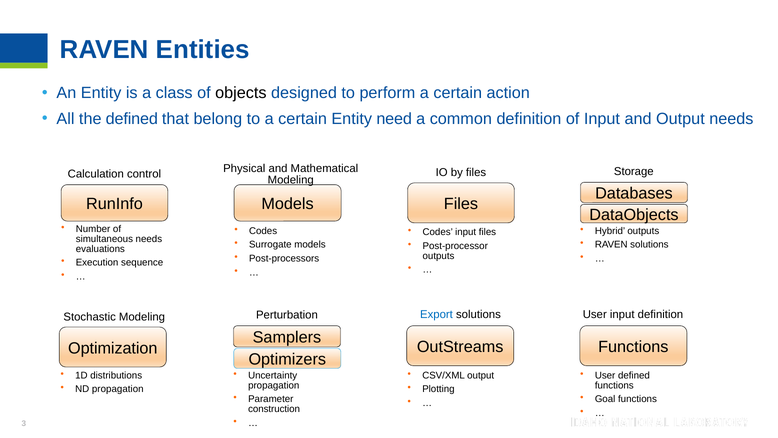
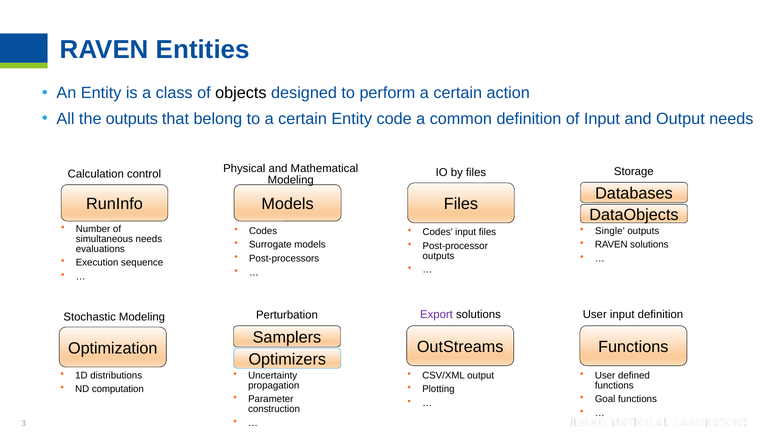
the defined: defined -> outputs
need: need -> code
Hybrid: Hybrid -> Single
Export colour: blue -> purple
ND propagation: propagation -> computation
